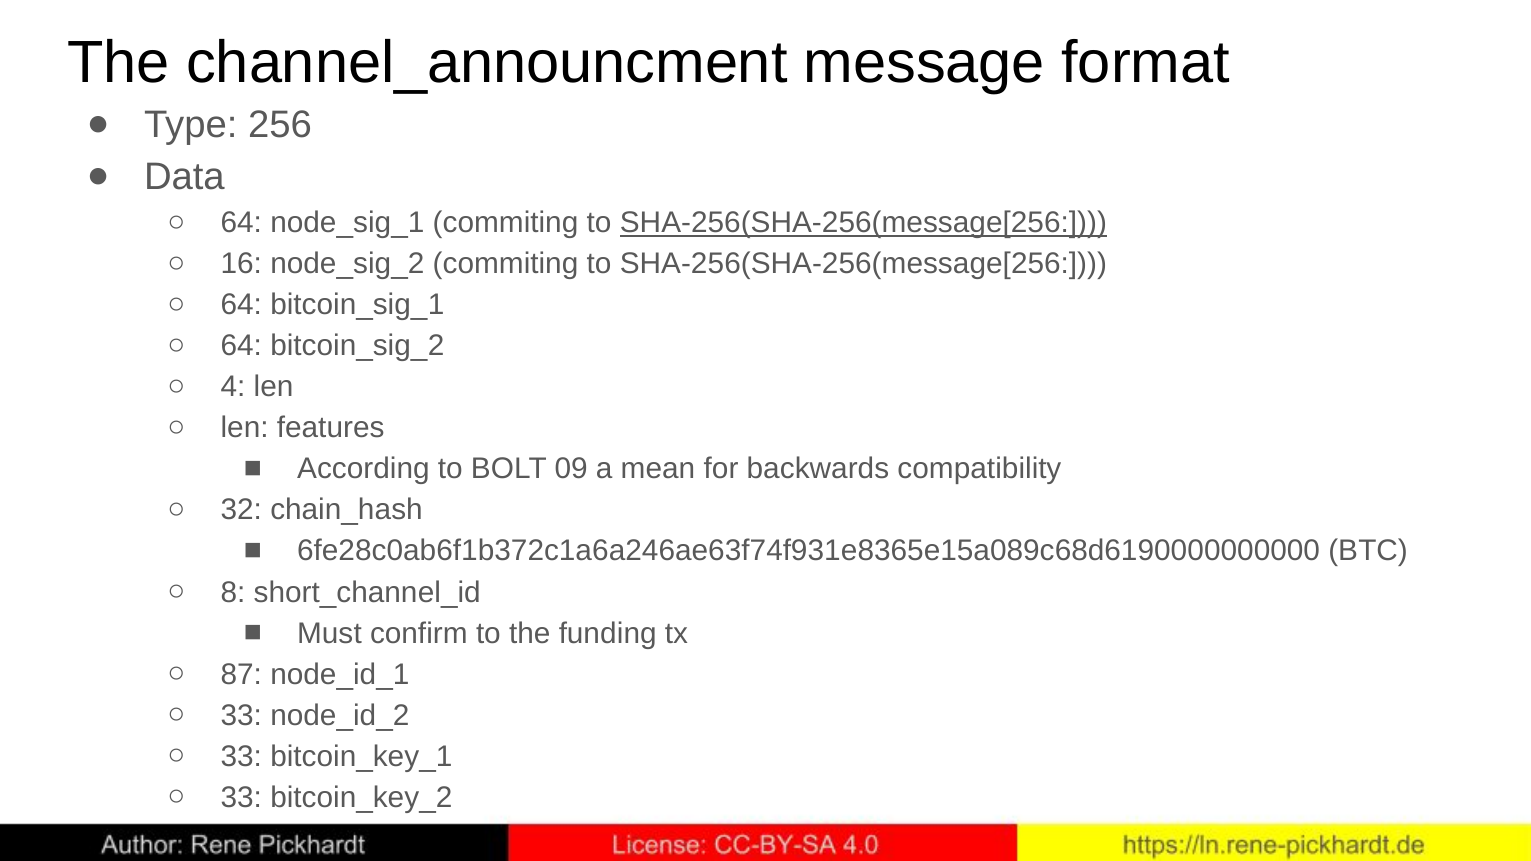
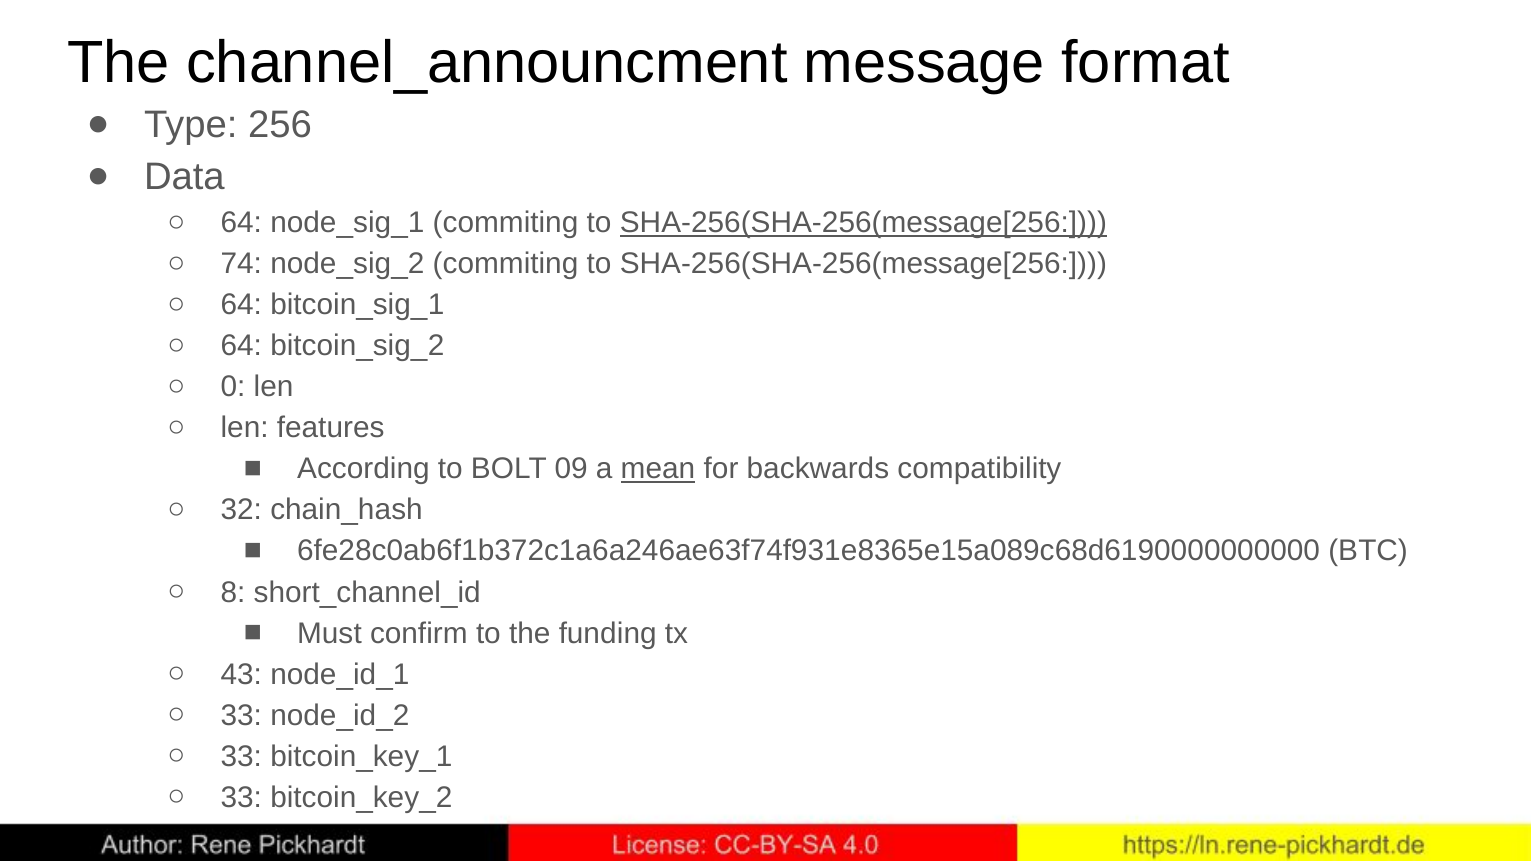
16: 16 -> 74
4: 4 -> 0
mean underline: none -> present
87: 87 -> 43
